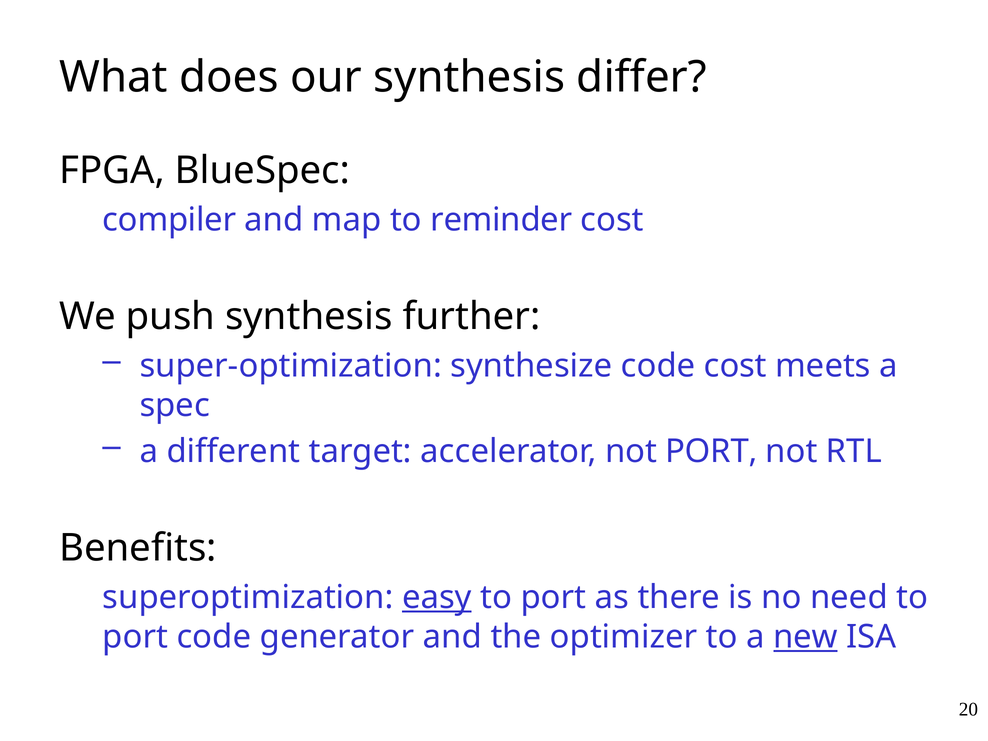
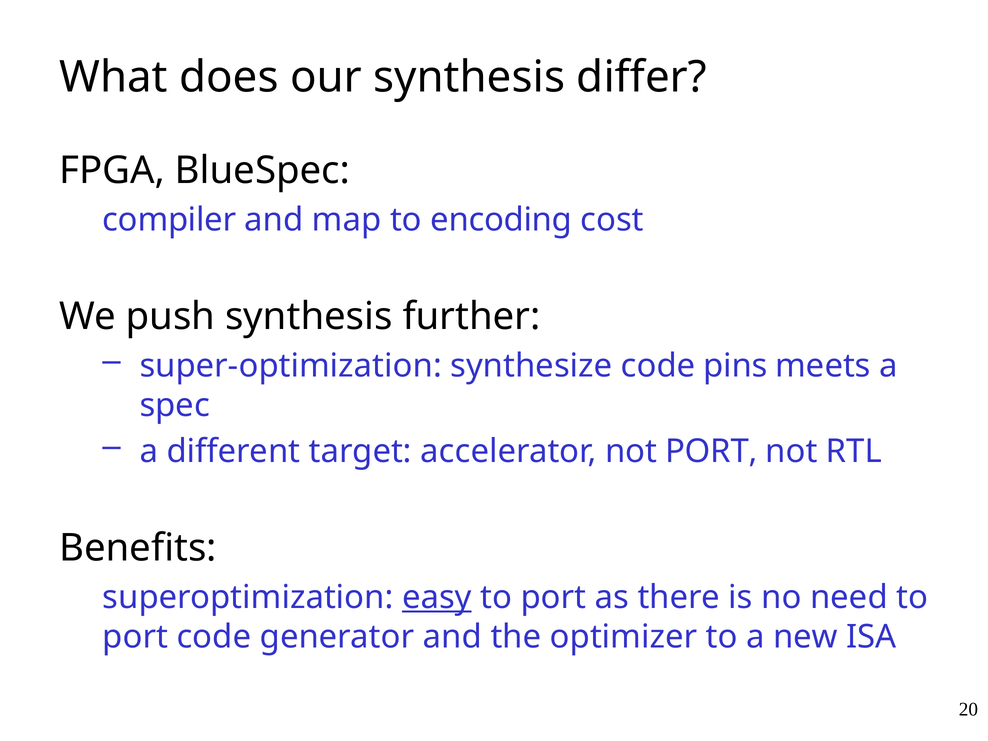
reminder: reminder -> encoding
code cost: cost -> pins
new underline: present -> none
